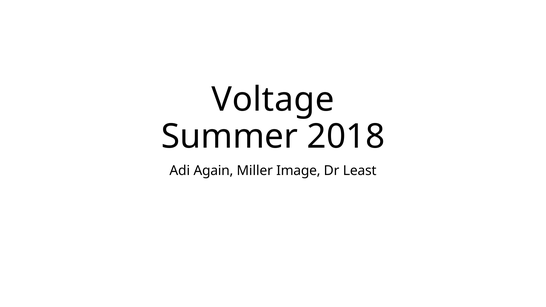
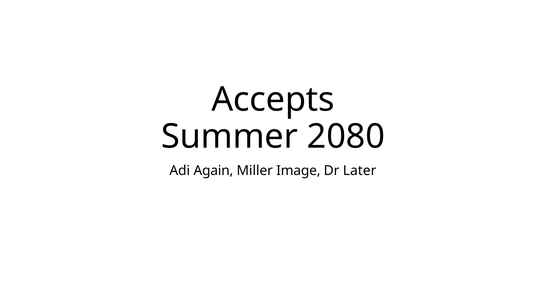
Voltage: Voltage -> Accepts
2018: 2018 -> 2080
Least: Least -> Later
